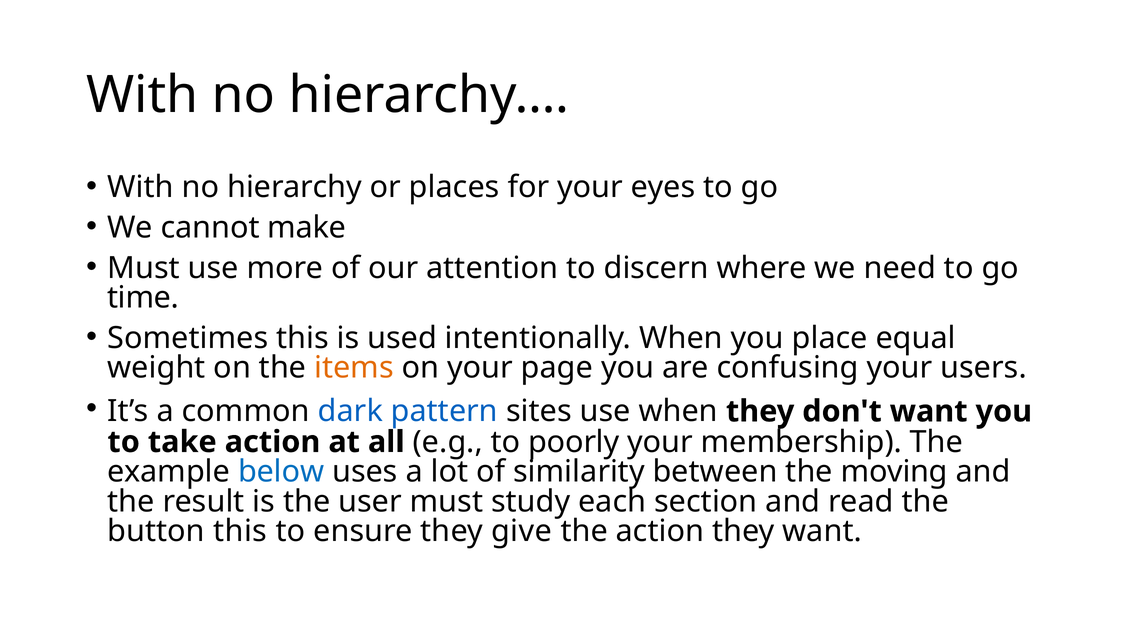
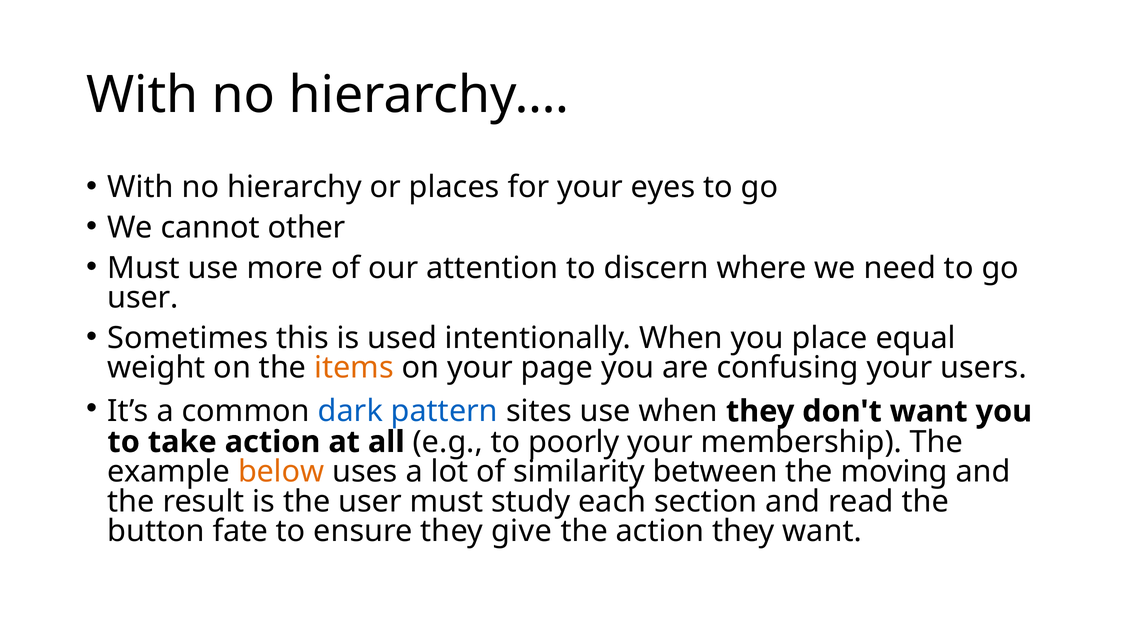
make: make -> other
time at (143, 298): time -> user
below colour: blue -> orange
button this: this -> fate
